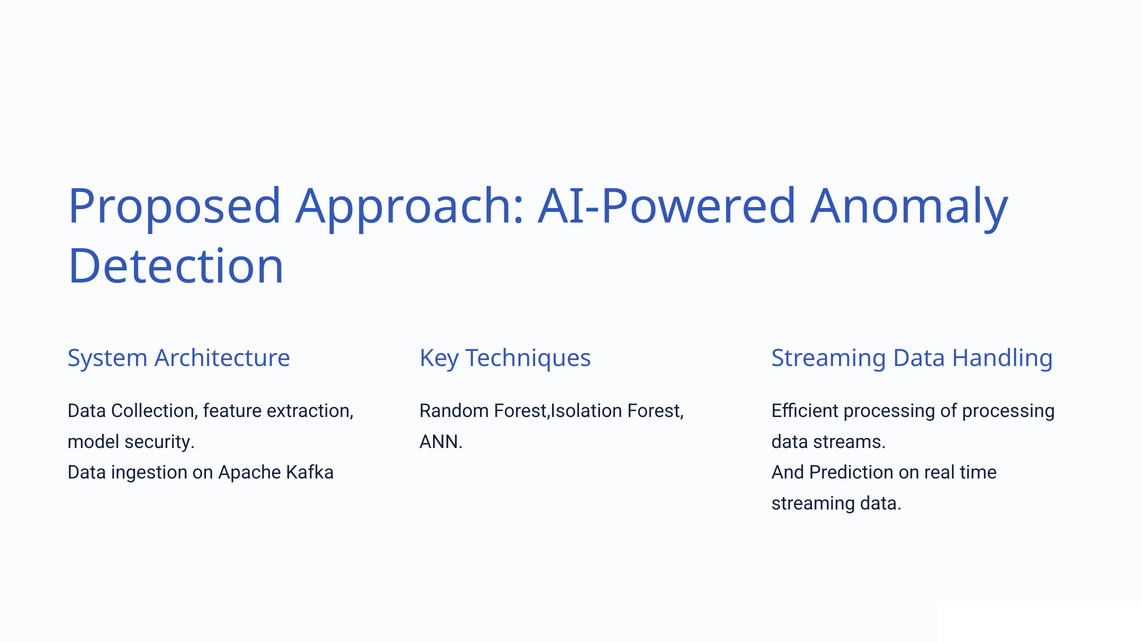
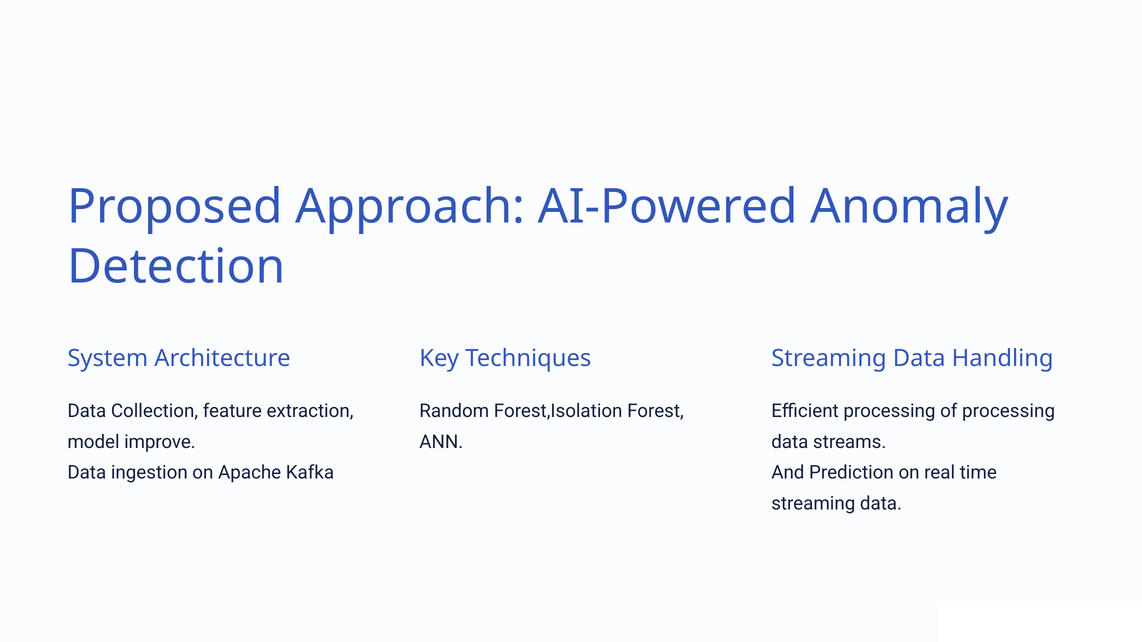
security: security -> improve
